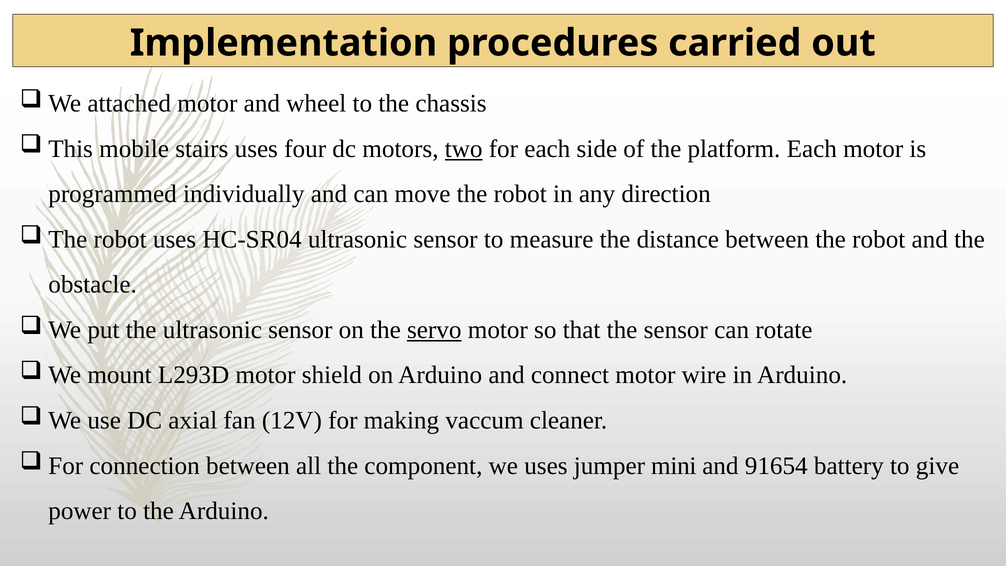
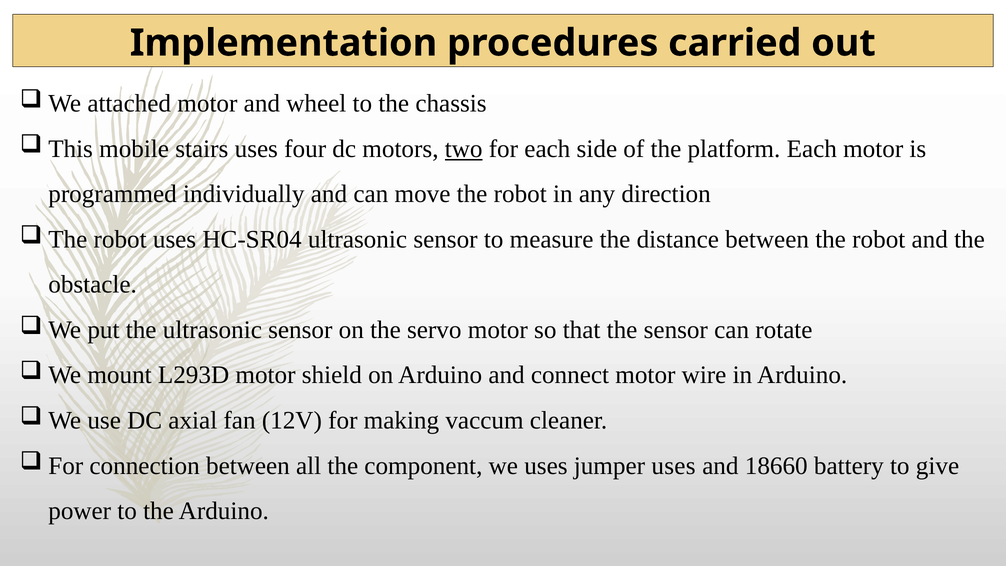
servo underline: present -> none
jumper mini: mini -> uses
91654: 91654 -> 18660
